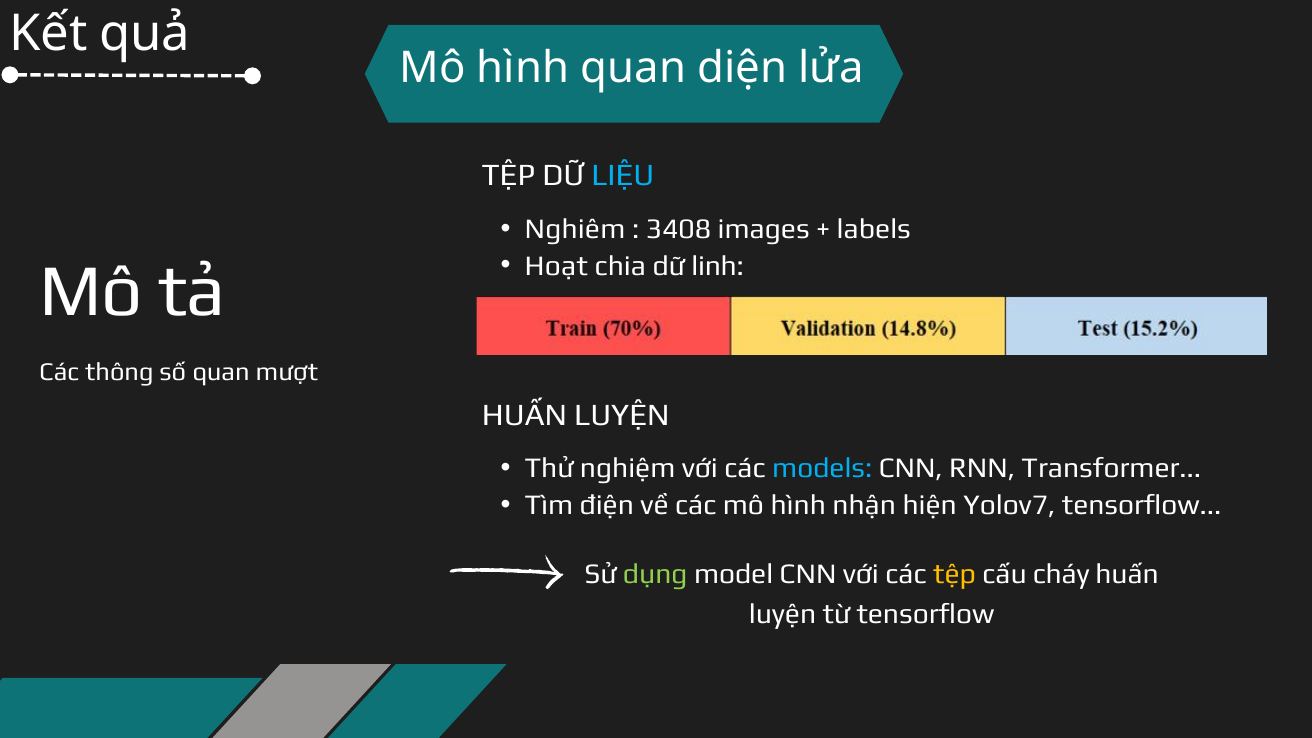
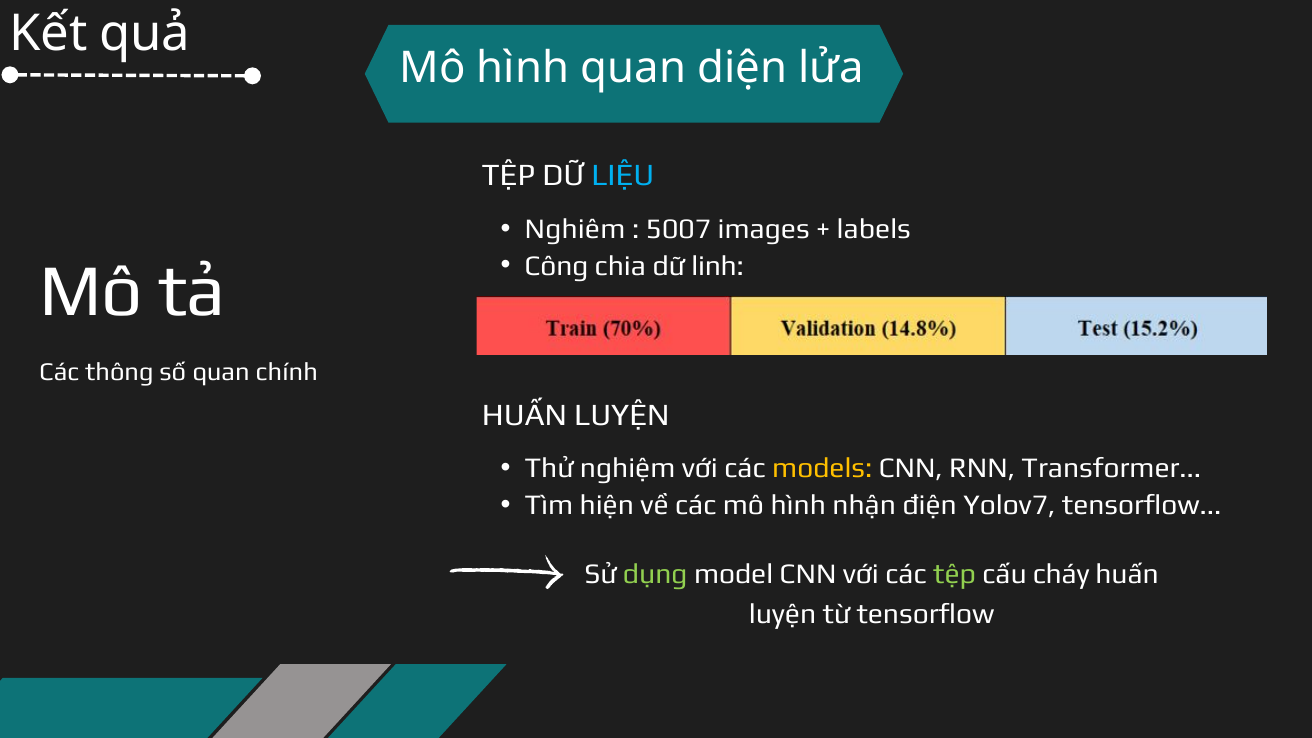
3408: 3408 -> 5007
Hoạt: Hoạt -> Công
mượt: mượt -> chính
models colour: light blue -> yellow
điện: điện -> hiện
hiện: hiện -> điện
tệp at (955, 574) colour: yellow -> light green
